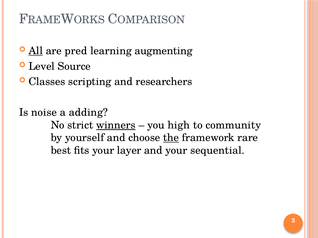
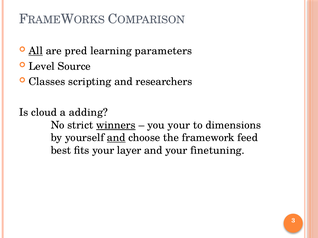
augmenting: augmenting -> parameters
noise: noise -> cloud
you high: high -> your
community: community -> dimensions
and at (116, 138) underline: none -> present
the underline: present -> none
rare: rare -> feed
sequential: sequential -> finetuning
